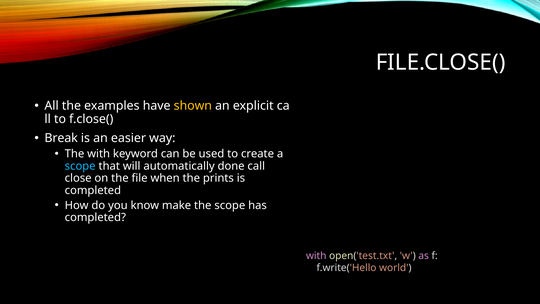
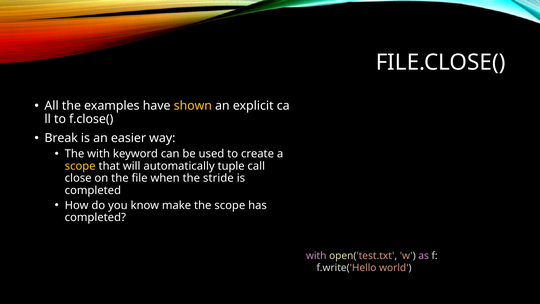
scope at (80, 166) colour: light blue -> yellow
done: done -> tuple
prints: prints -> stride
